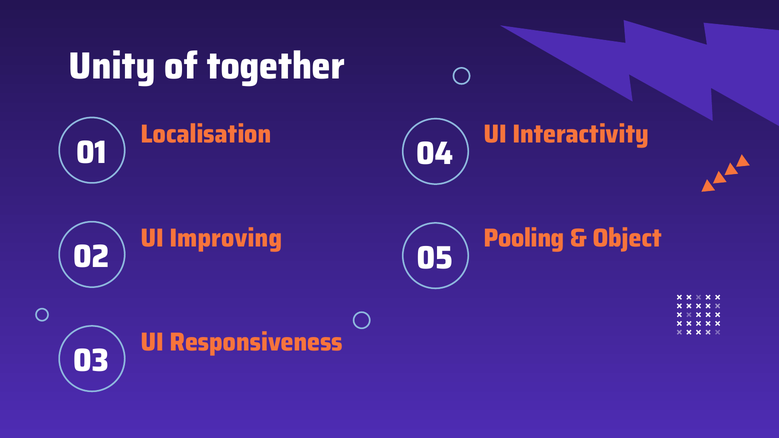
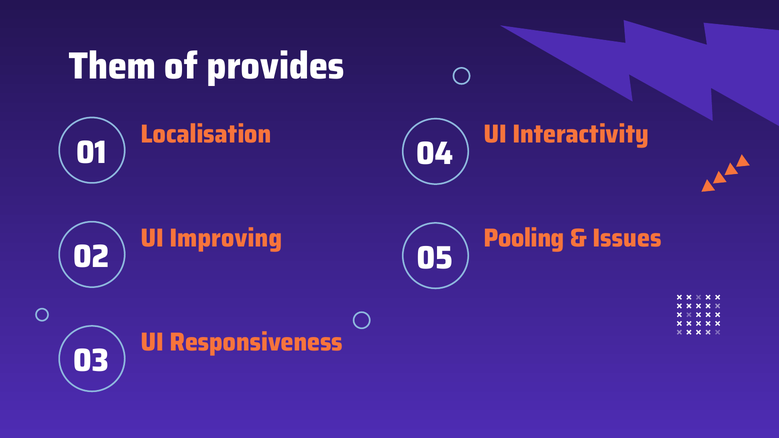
Unity: Unity -> Them
together: together -> provides
Object: Object -> Issues
